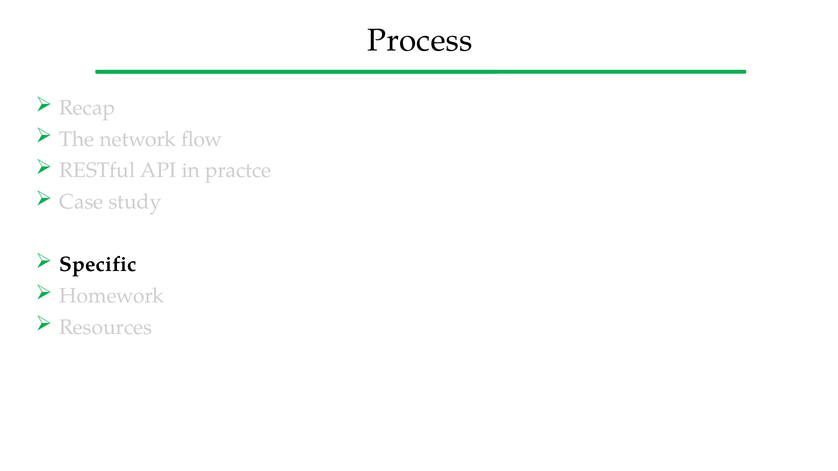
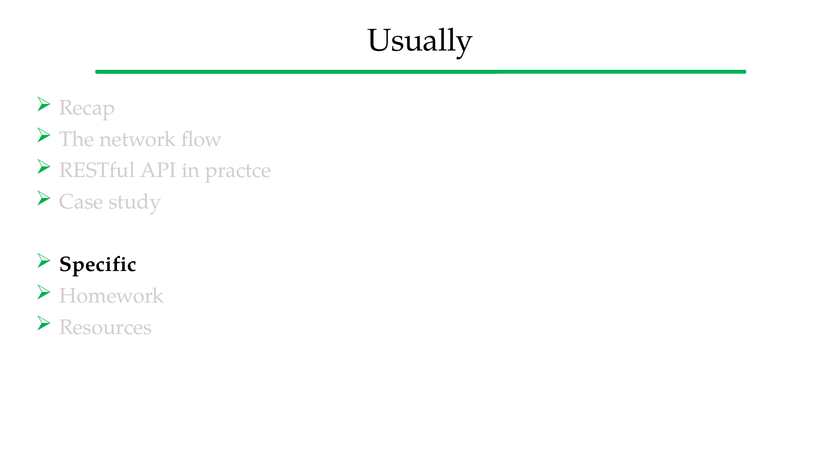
Process: Process -> Usually
